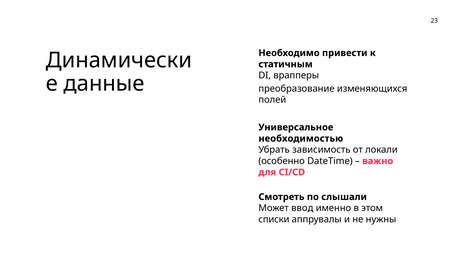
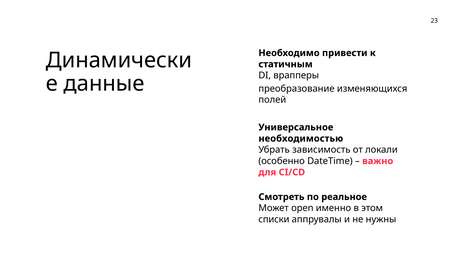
слышали: слышали -> реальное
ввод: ввод -> open
